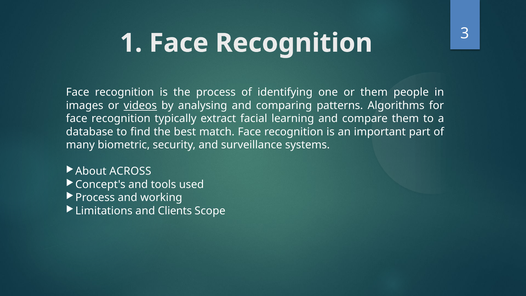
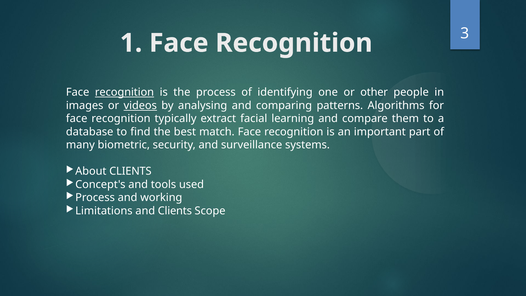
recognition at (124, 92) underline: none -> present
or them: them -> other
About ACROSS: ACROSS -> CLIENTS
